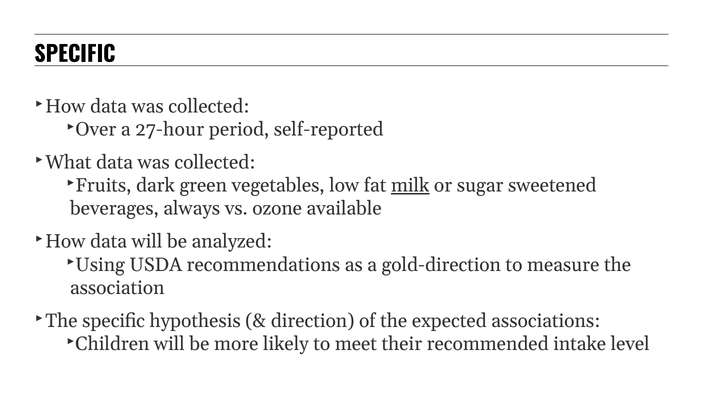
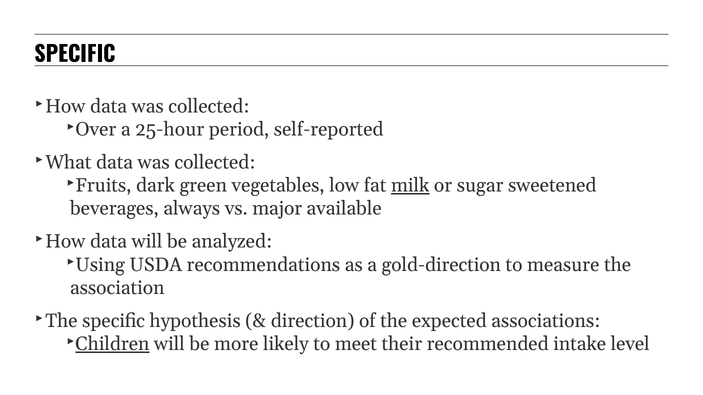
27-hour: 27-hour -> 25-hour
ozone: ozone -> major
Children underline: none -> present
